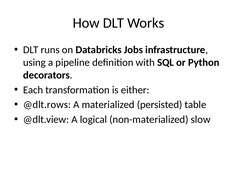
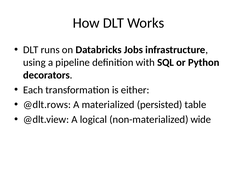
slow: slow -> wide
